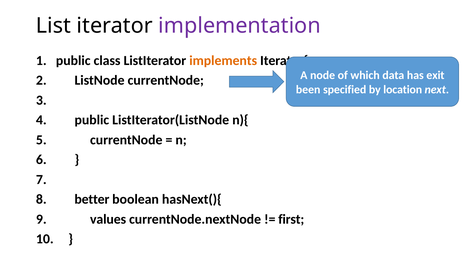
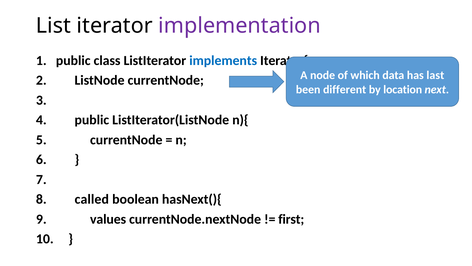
implements colour: orange -> blue
exit: exit -> last
specified: specified -> different
better: better -> called
